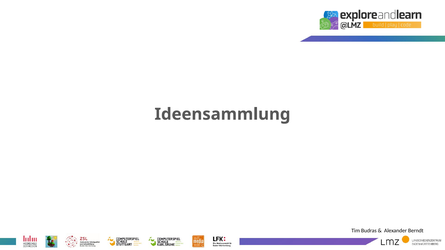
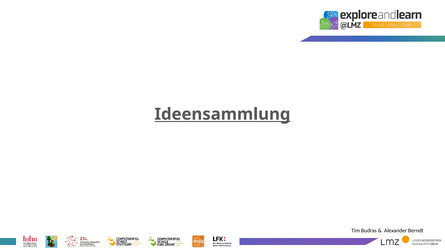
Ideensammlung underline: none -> present
